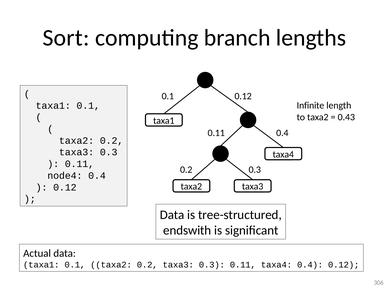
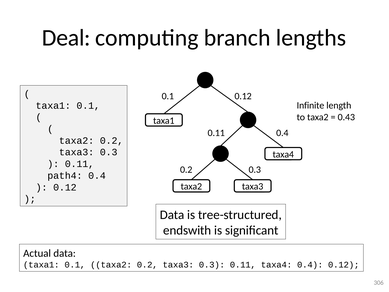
Sort: Sort -> Deal
node4: node4 -> path4
